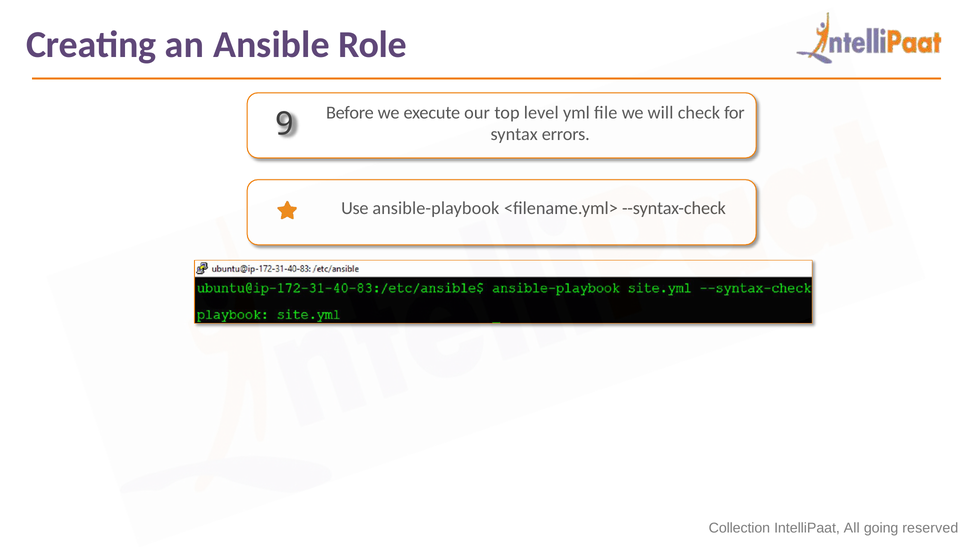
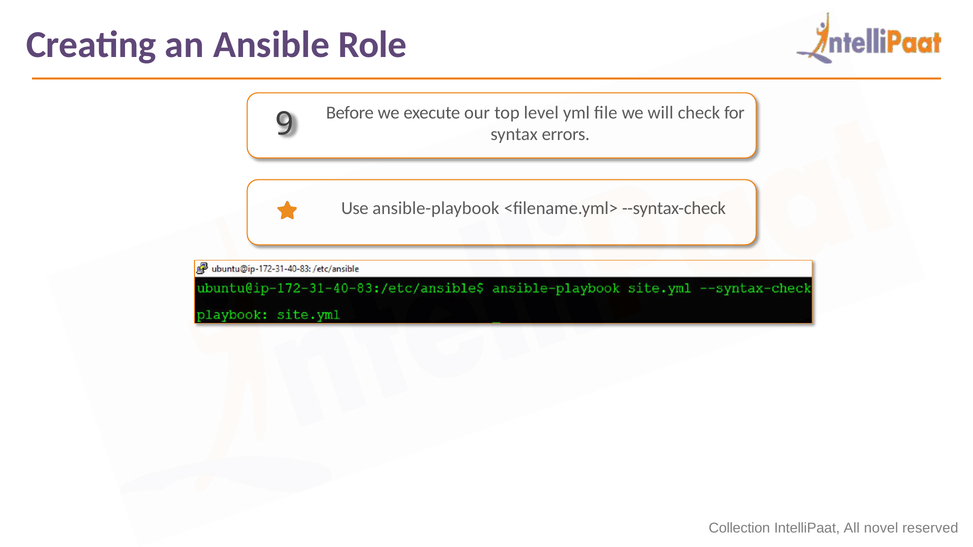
going: going -> novel
